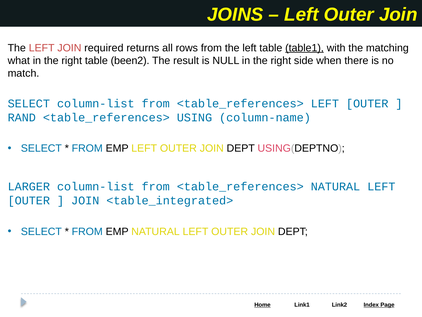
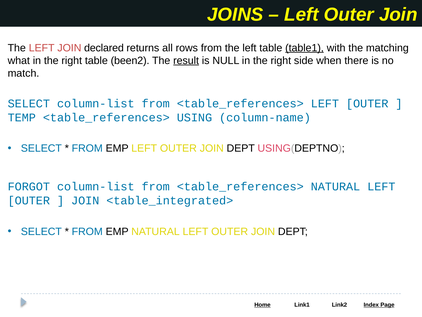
required: required -> declared
result underline: none -> present
RAND: RAND -> TEMP
LARGER: LARGER -> FORGOT
